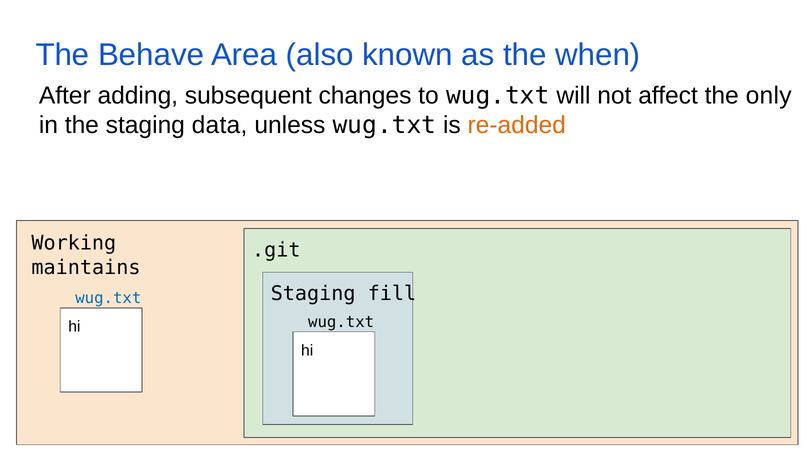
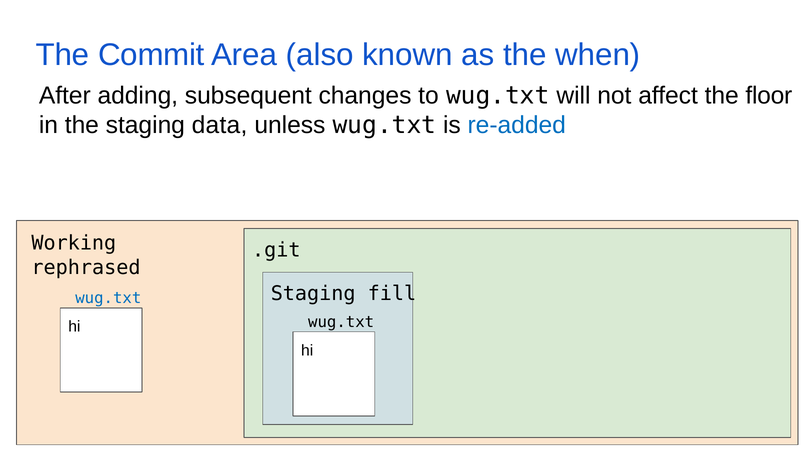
Behave: Behave -> Commit
only: only -> floor
re-added colour: orange -> blue
maintains: maintains -> rephrased
